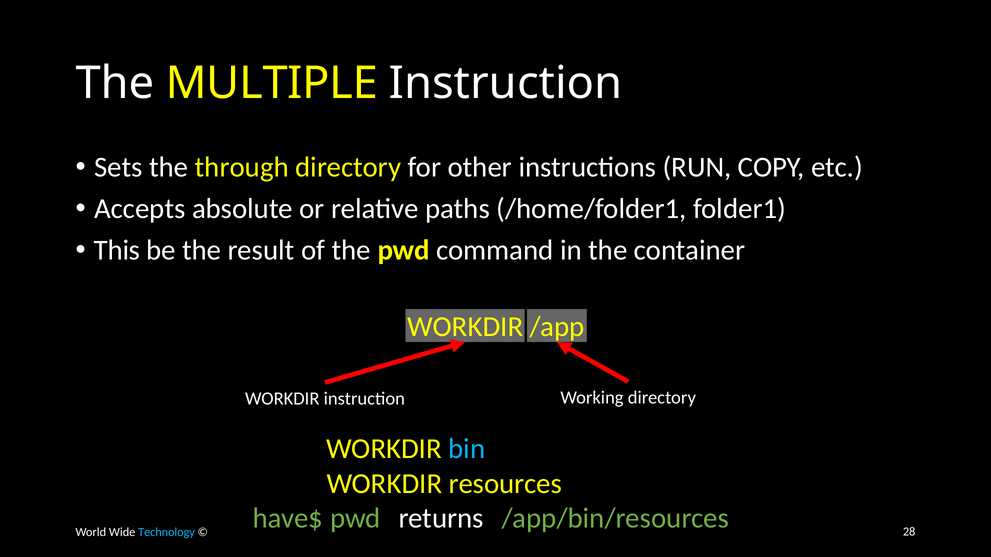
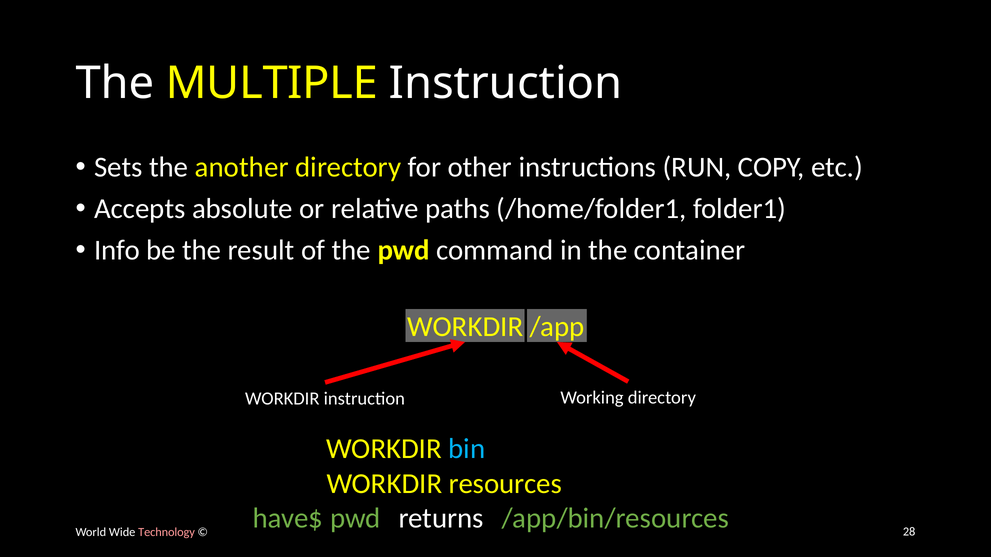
through: through -> another
This: This -> Info
Technology colour: light blue -> pink
